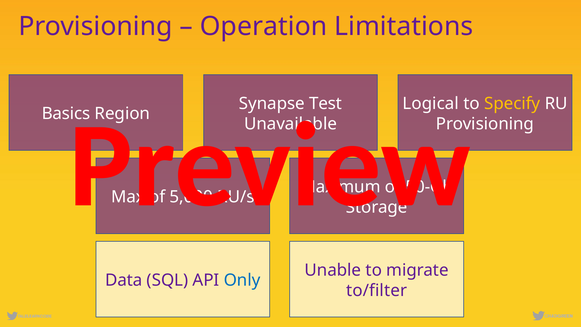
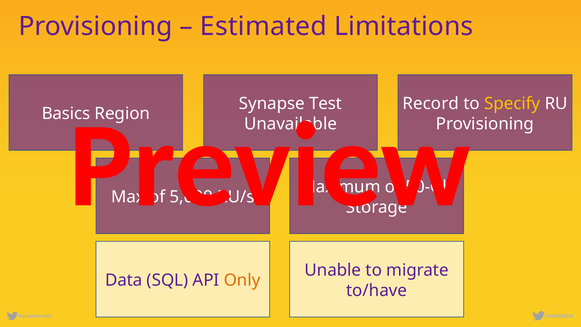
Operation: Operation -> Estimated
Logical: Logical -> Record
Only colour: blue -> orange
to/filter: to/filter -> to/have
